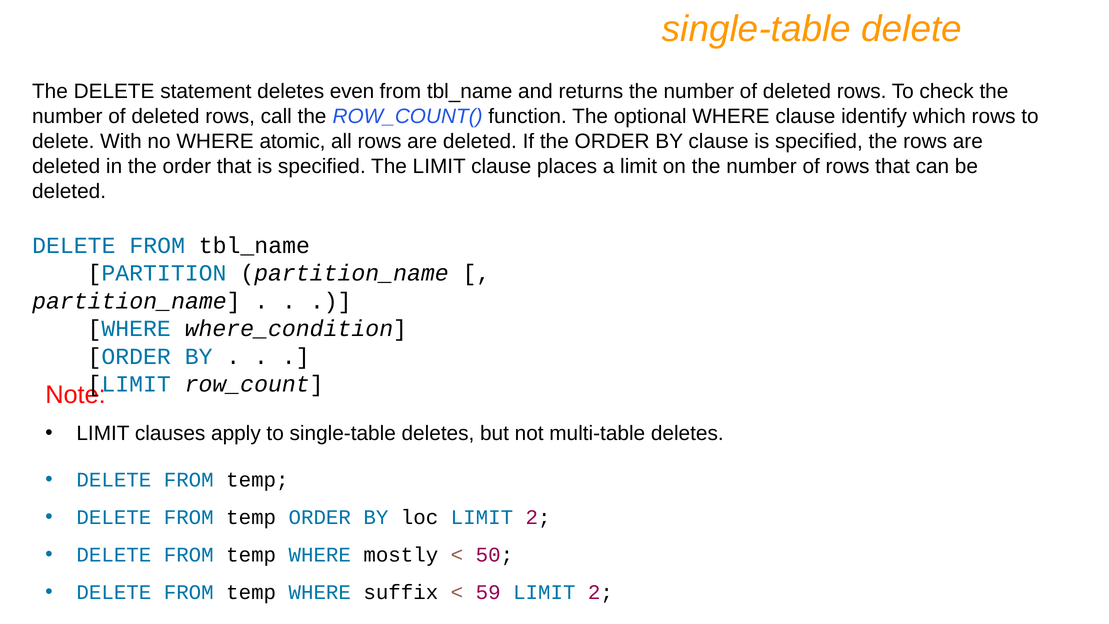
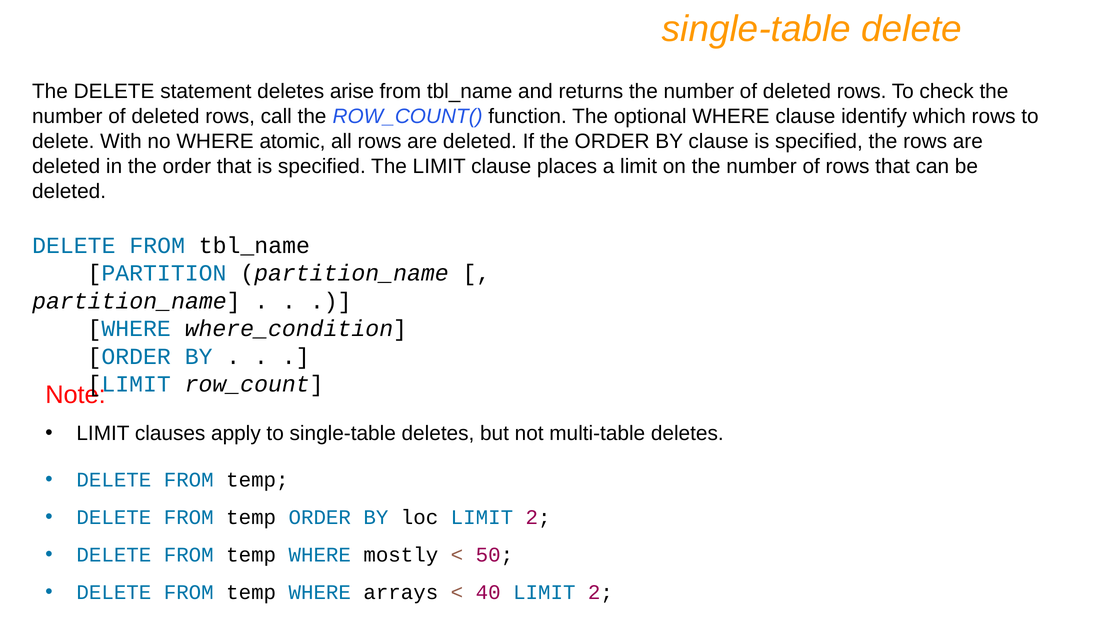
even: even -> arise
suffix: suffix -> arrays
59: 59 -> 40
